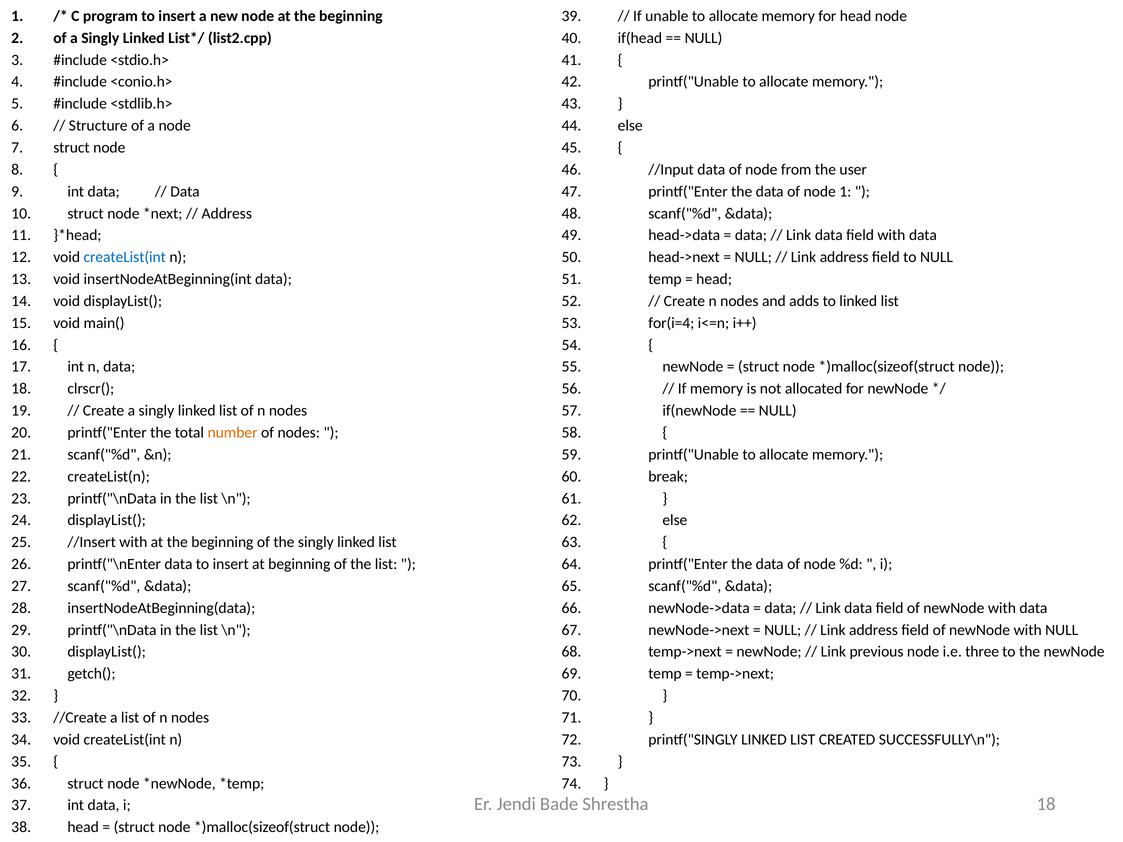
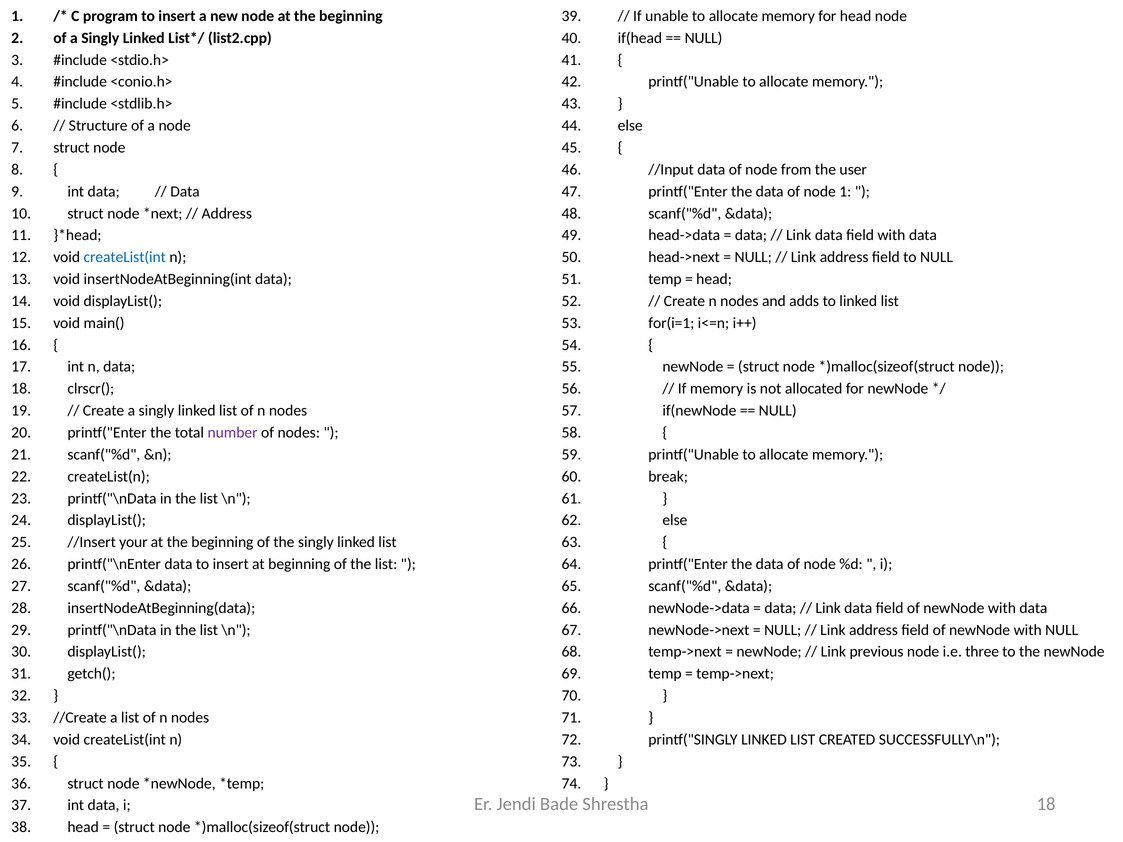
for(i=4: for(i=4 -> for(i=1
number colour: orange -> purple
//Insert with: with -> your
